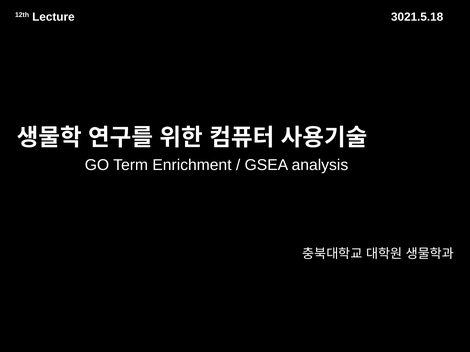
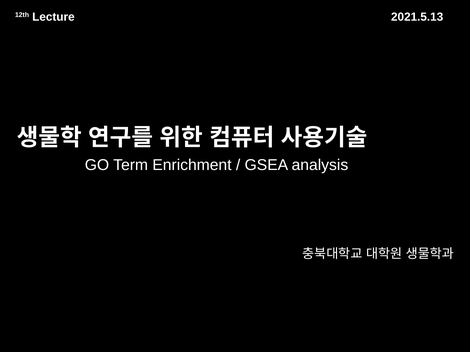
3021.5.18: 3021.5.18 -> 2021.5.13
